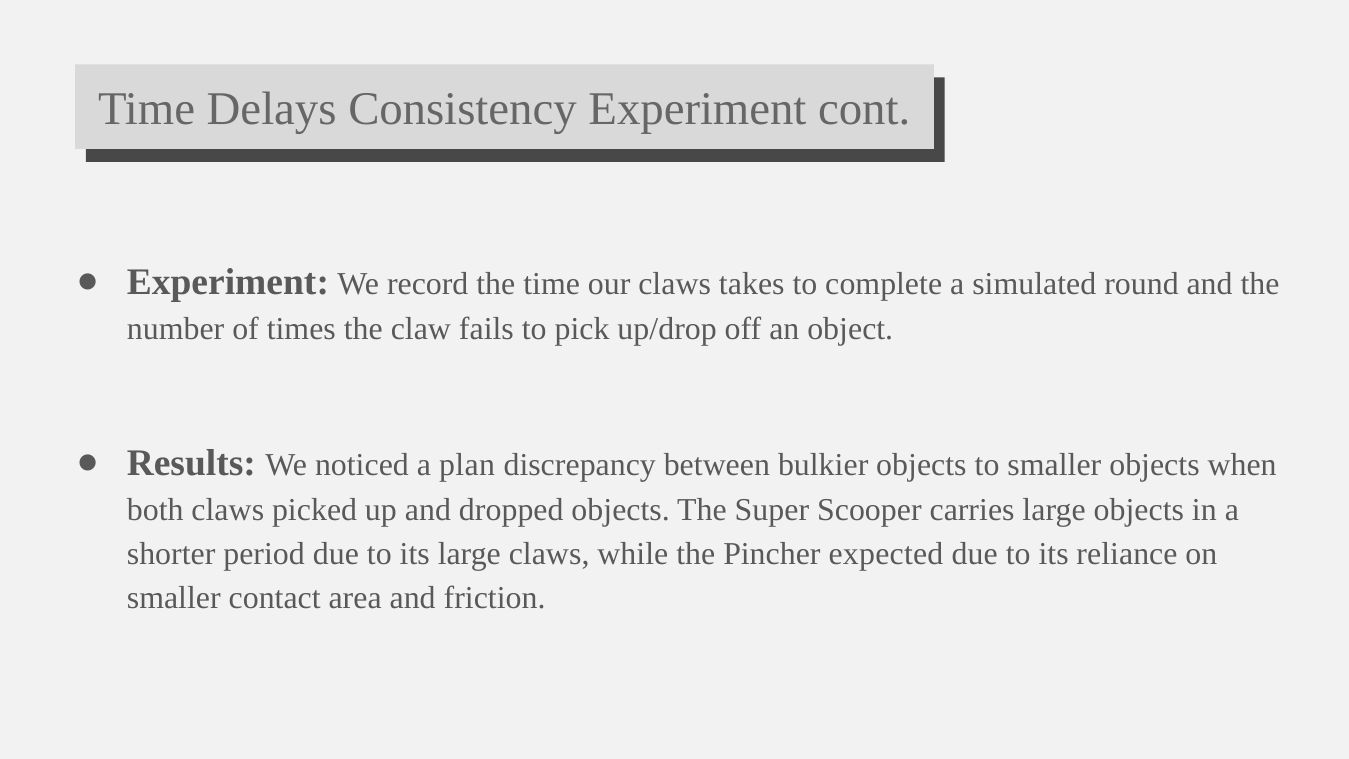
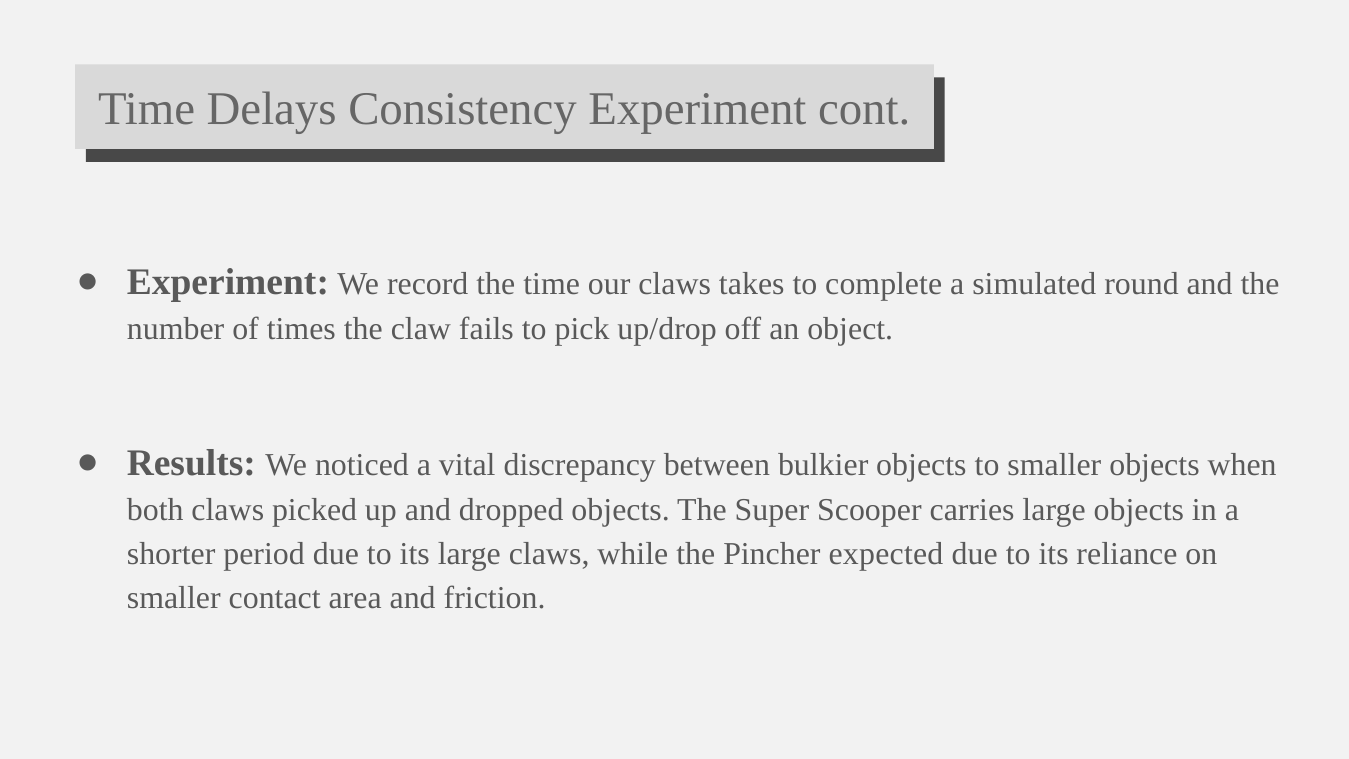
plan: plan -> vital
